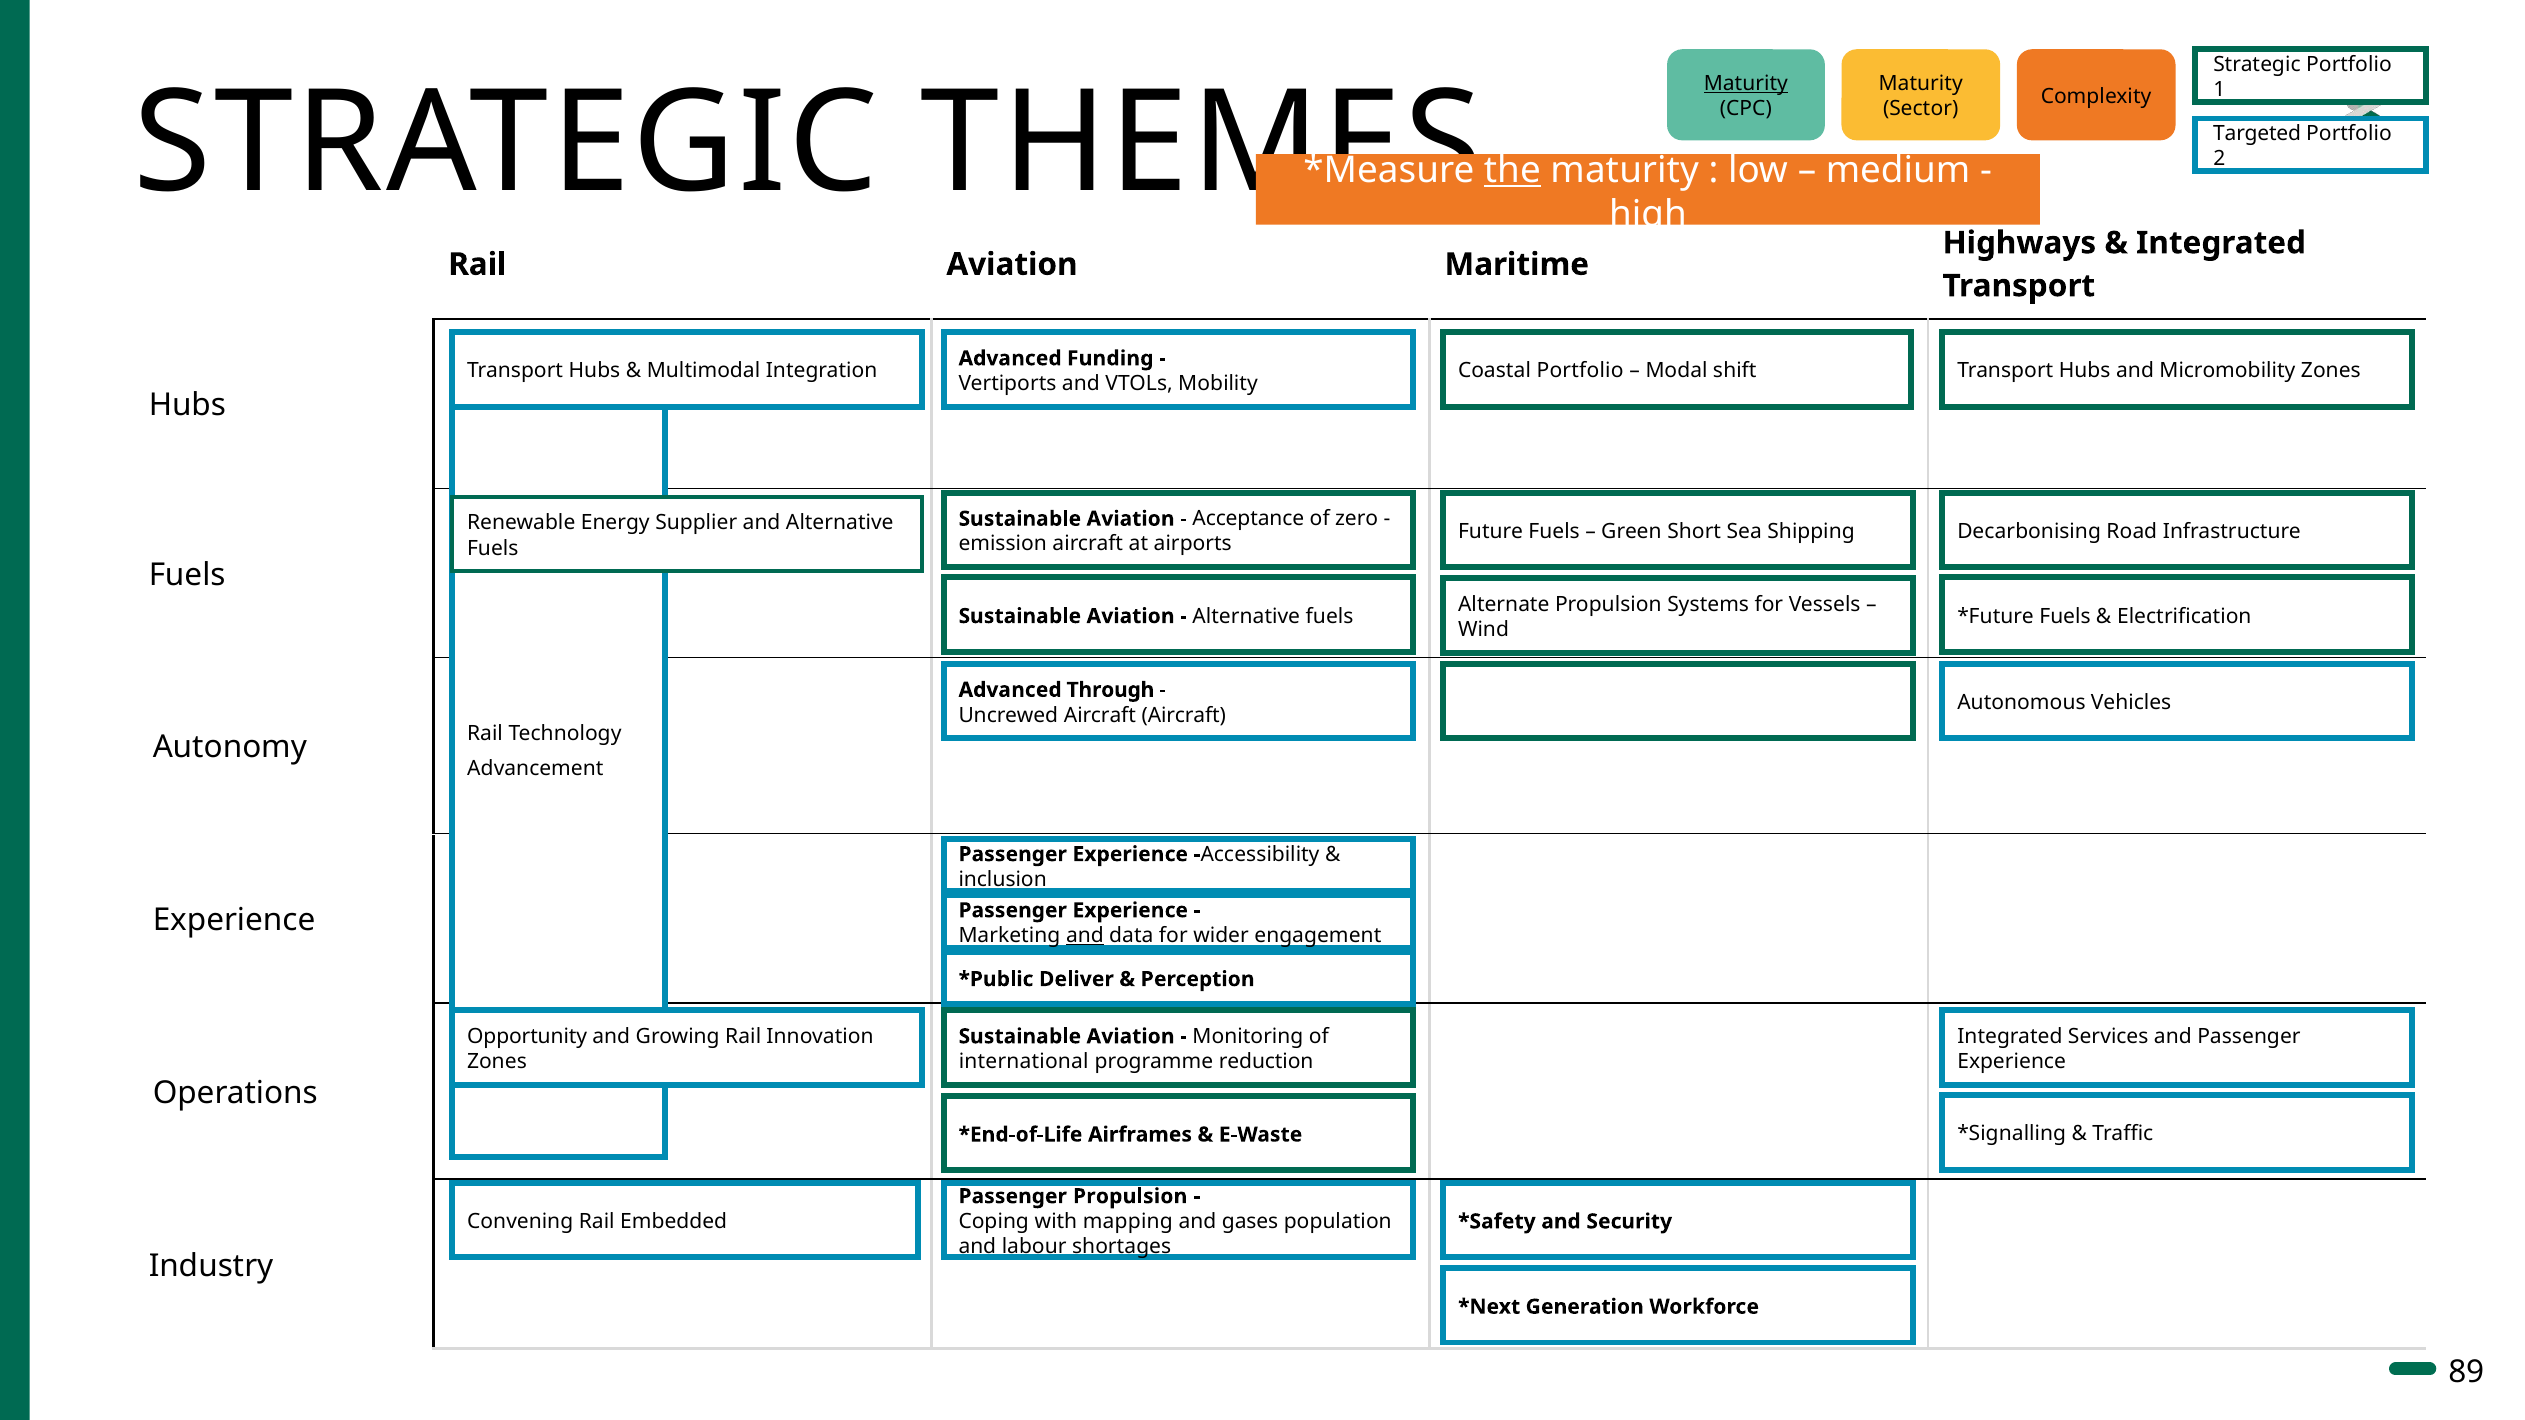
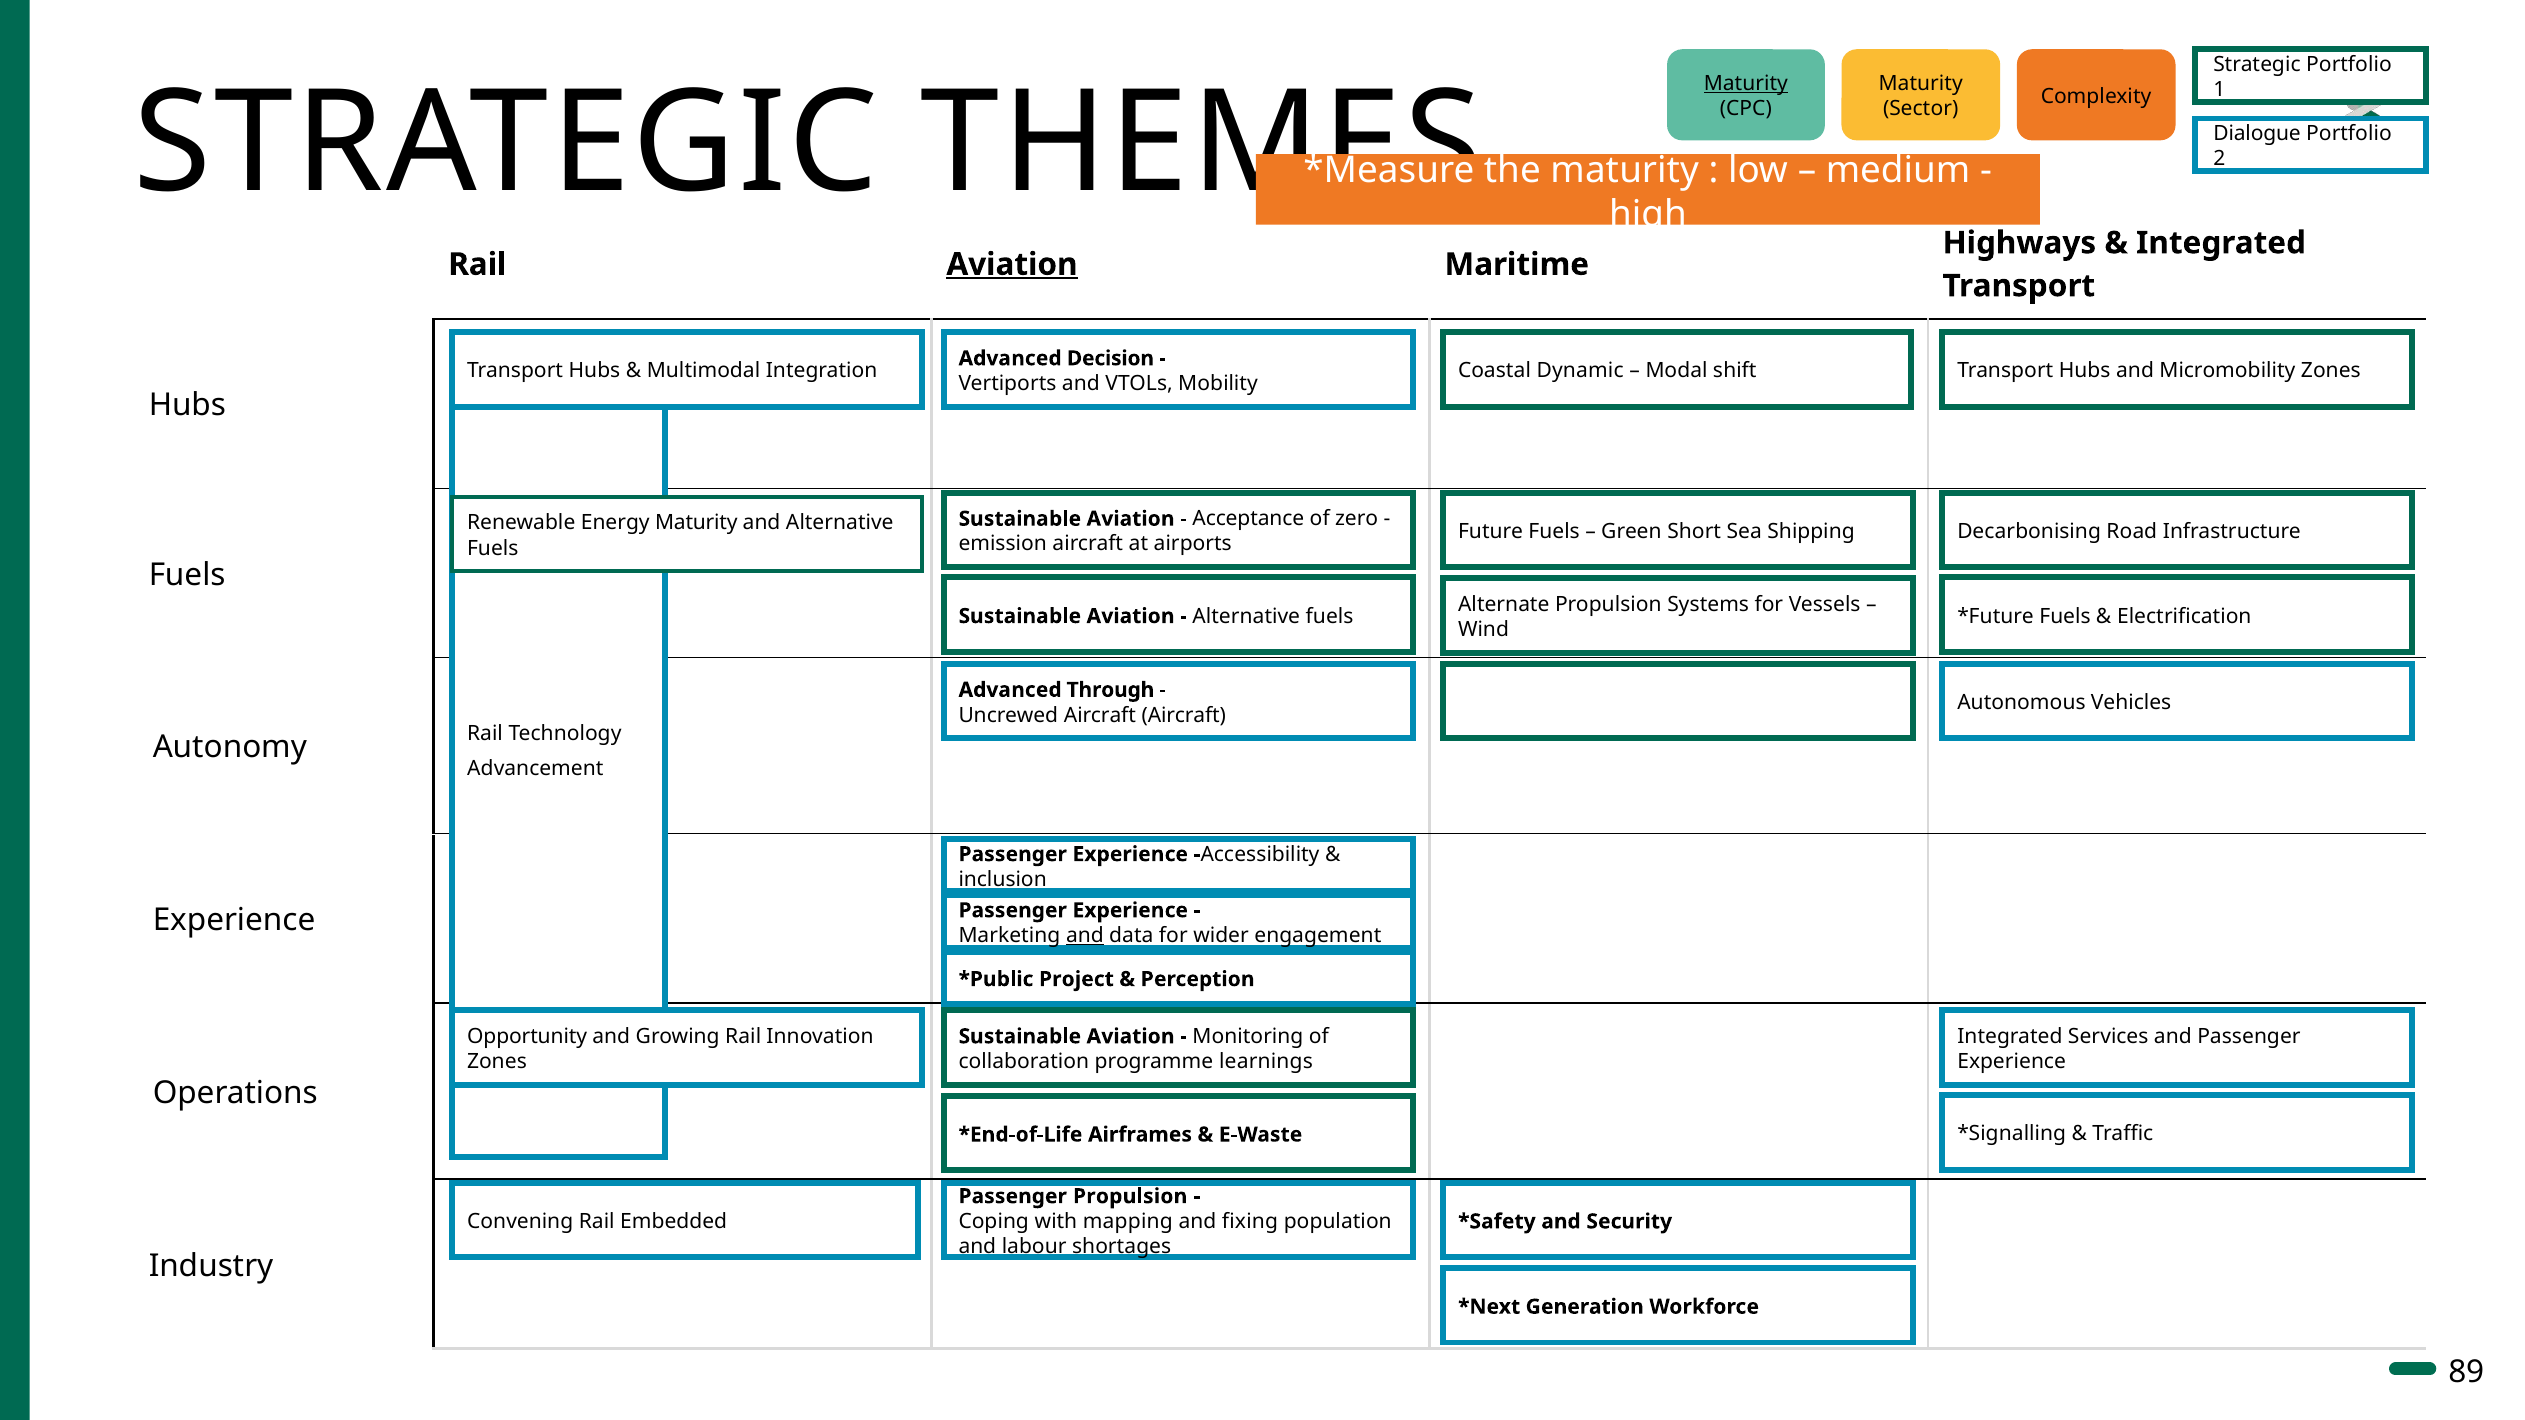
Targeted: Targeted -> Dialogue
the underline: present -> none
Aviation at (1012, 264) underline: none -> present
Funding: Funding -> Decision
Coastal Portfolio: Portfolio -> Dynamic
Energy Supplier: Supplier -> Maturity
Deliver: Deliver -> Project
international: international -> collaboration
reduction: reduction -> learnings
gases: gases -> fixing
